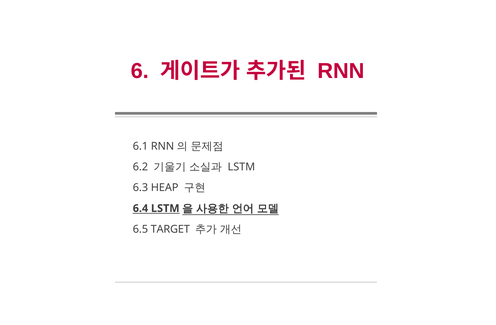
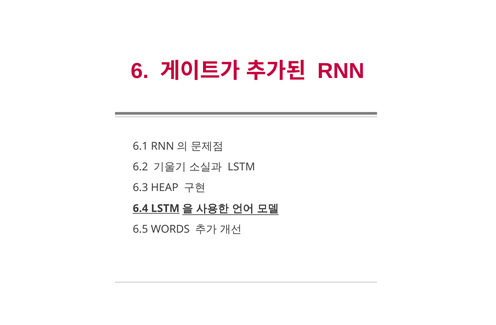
TARGET: TARGET -> WORDS
